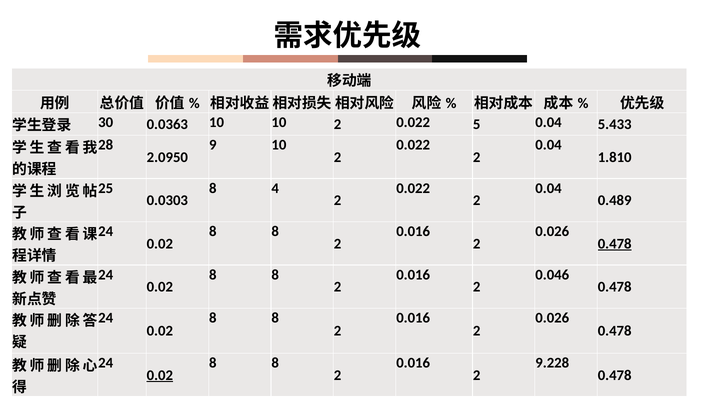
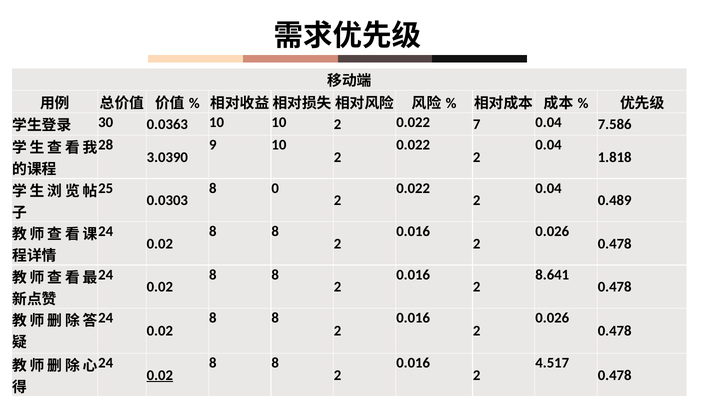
5: 5 -> 7
5.433: 5.433 -> 7.586
2.0950: 2.0950 -> 3.0390
1.810: 1.810 -> 1.818
4: 4 -> 0
0.478 at (615, 244) underline: present -> none
0.046: 0.046 -> 8.641
9.228: 9.228 -> 4.517
